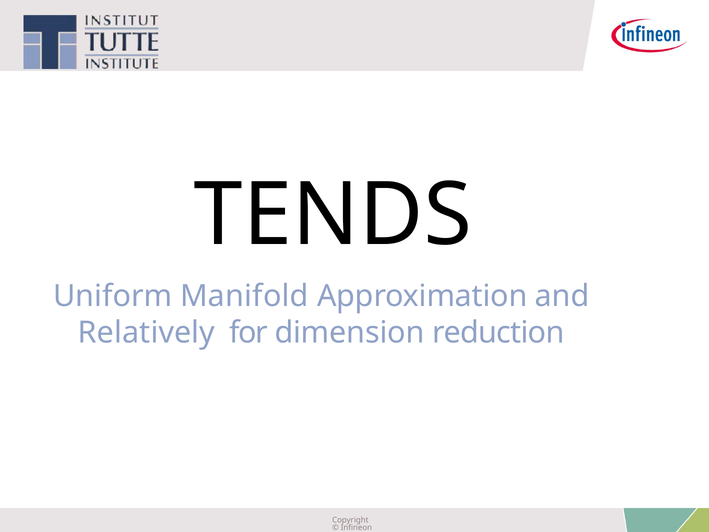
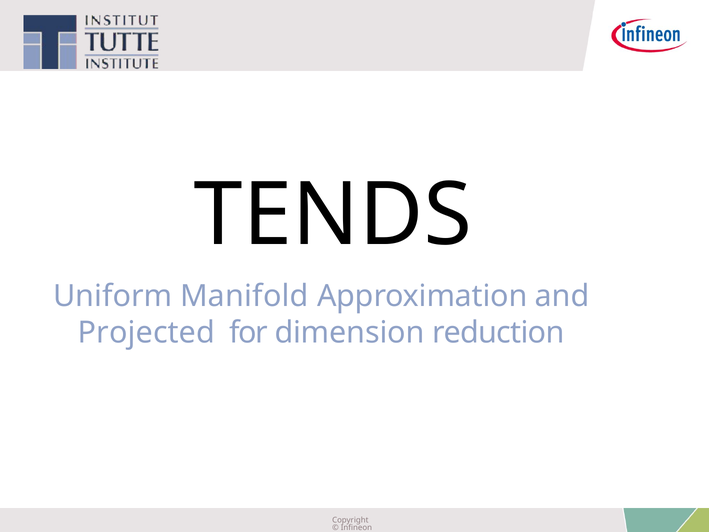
Relatively: Relatively -> Projected
